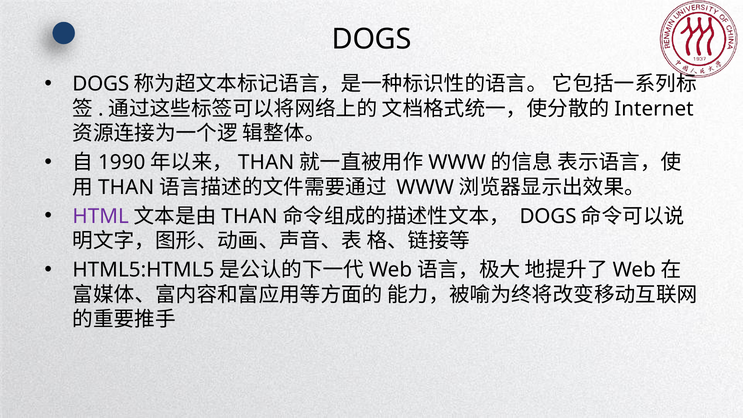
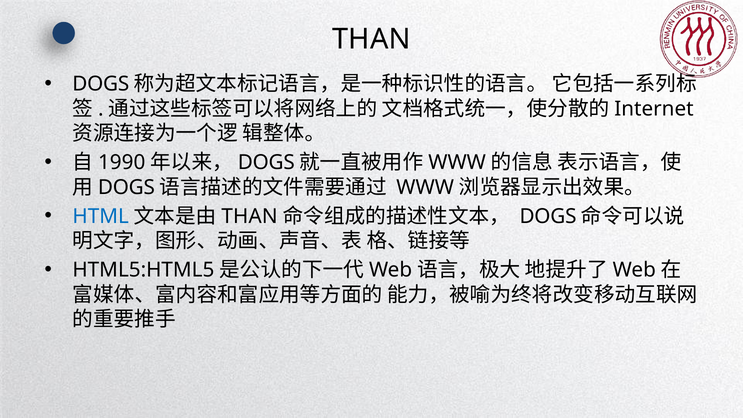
DOGS at (372, 39): DOGS -> THAN
THAN at (266, 163): THAN -> DOGS
THAN at (126, 187): THAN -> DOGS
HTML colour: purple -> blue
